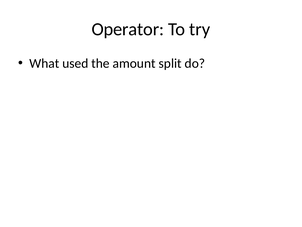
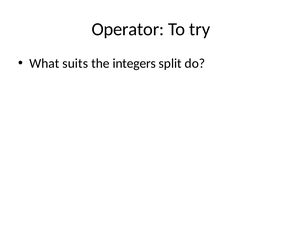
used: used -> suits
amount: amount -> integers
